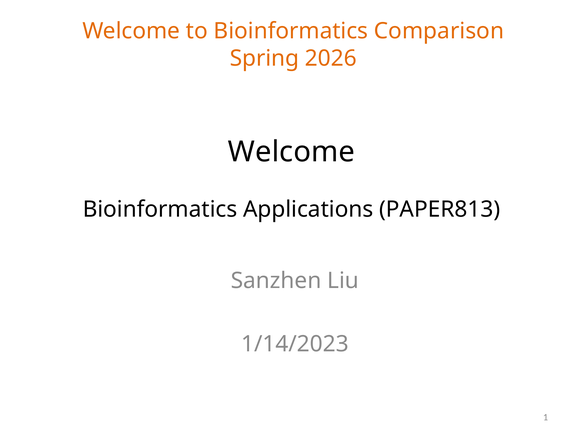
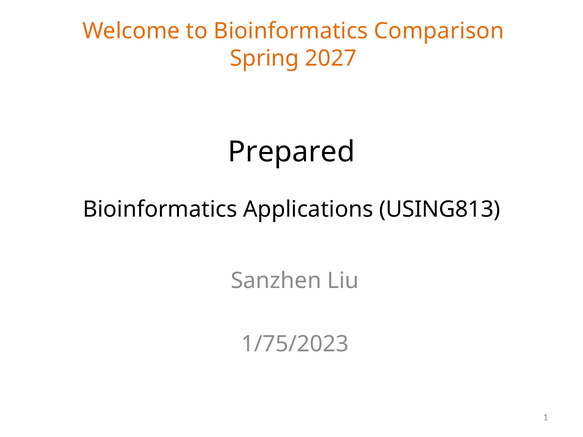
2026: 2026 -> 2027
Welcome at (291, 152): Welcome -> Prepared
PAPER813: PAPER813 -> USING813
1/14/2023: 1/14/2023 -> 1/75/2023
